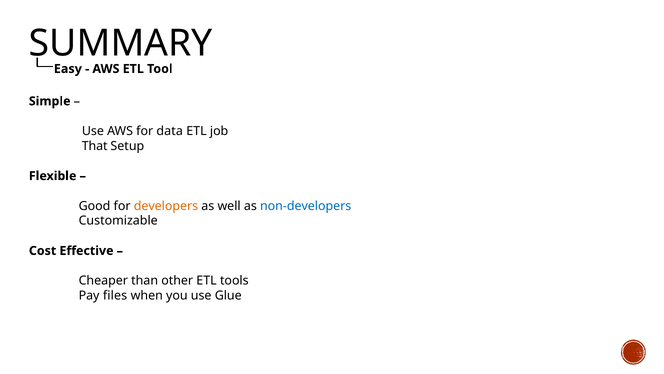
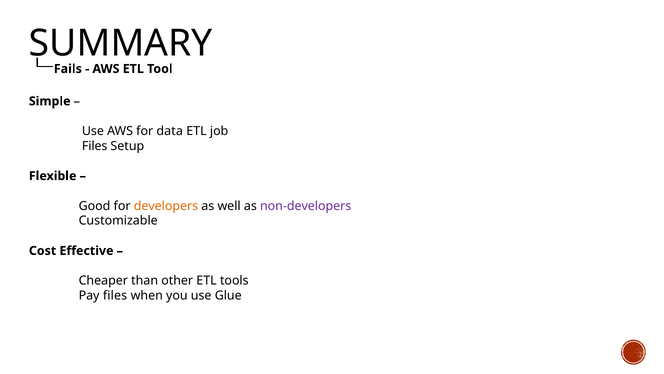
Easy: Easy -> Fails
That at (95, 146): That -> Files
non-developers colour: blue -> purple
